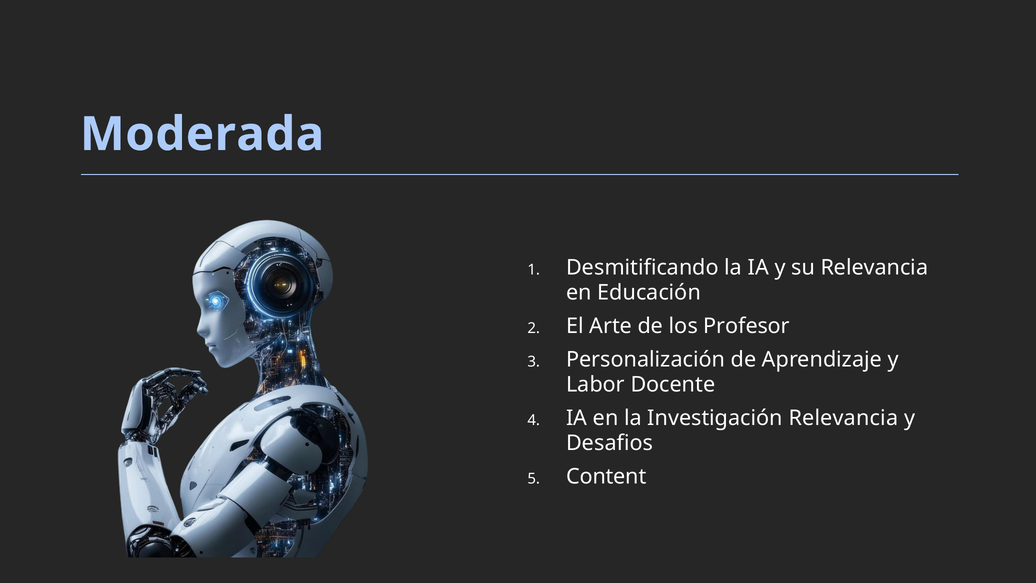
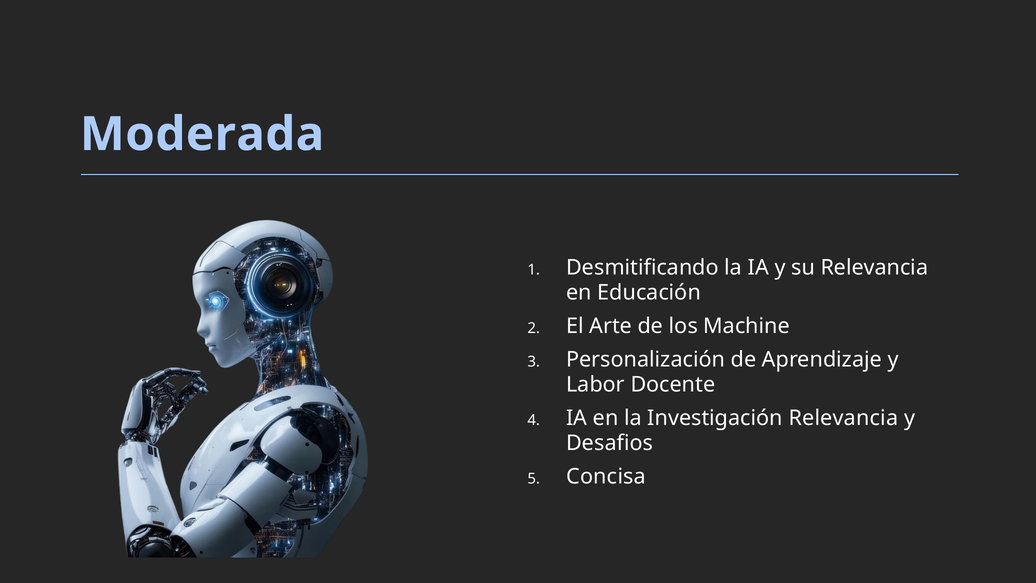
Profesor: Profesor -> Machine
Content: Content -> Concisa
